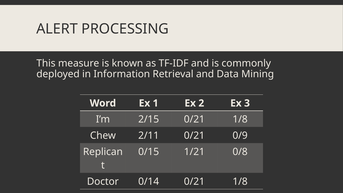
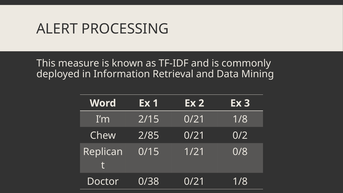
2/11: 2/11 -> 2/85
0/9: 0/9 -> 0/2
0/14: 0/14 -> 0/38
